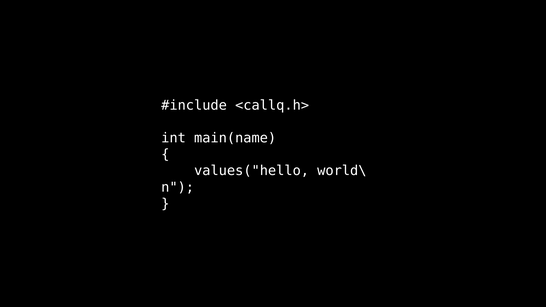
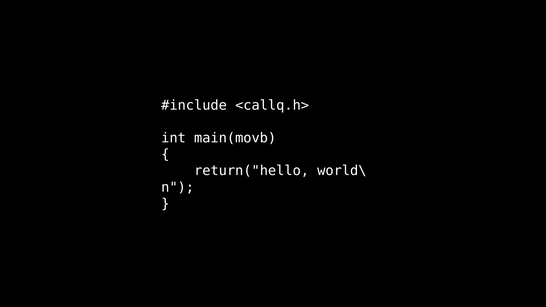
main(name: main(name -> main(movb
values("hello: values("hello -> return("hello
